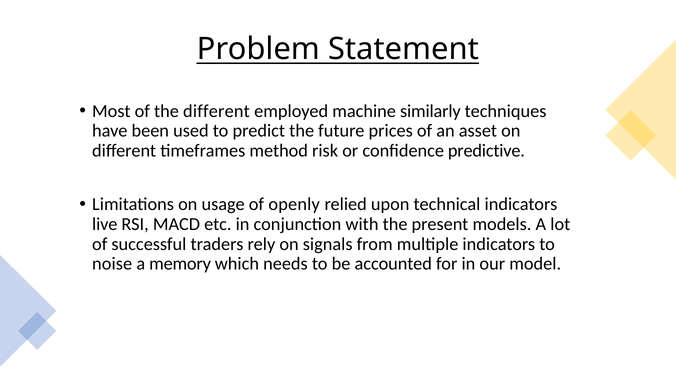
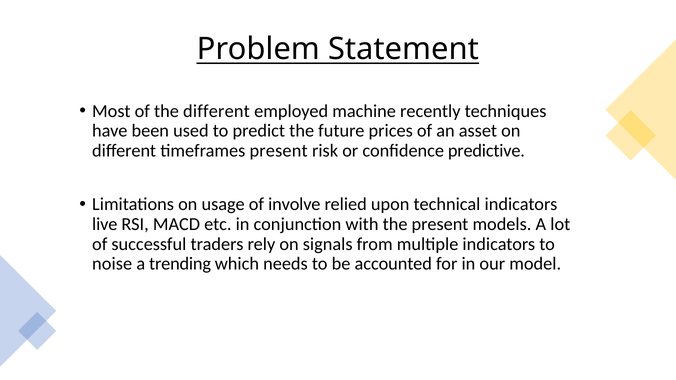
similarly: similarly -> recently
timeframes method: method -> present
openly: openly -> involve
memory: memory -> trending
